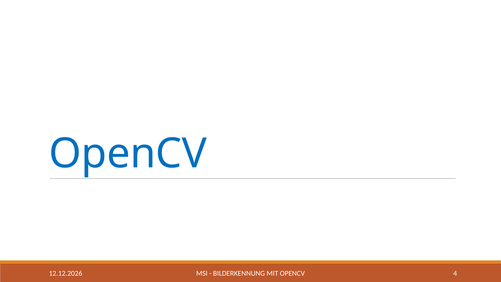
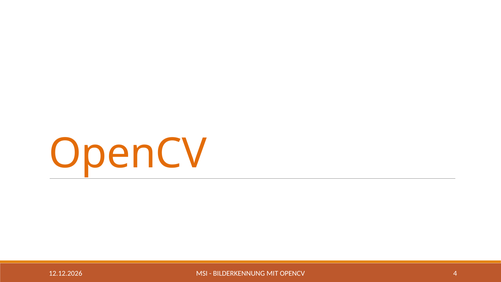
OpenCV at (128, 154) colour: blue -> orange
